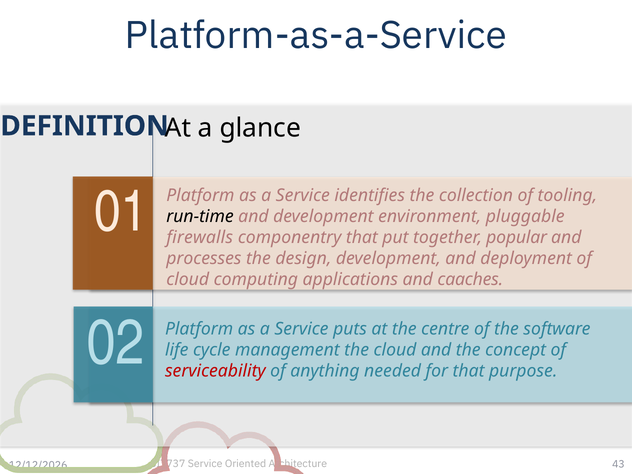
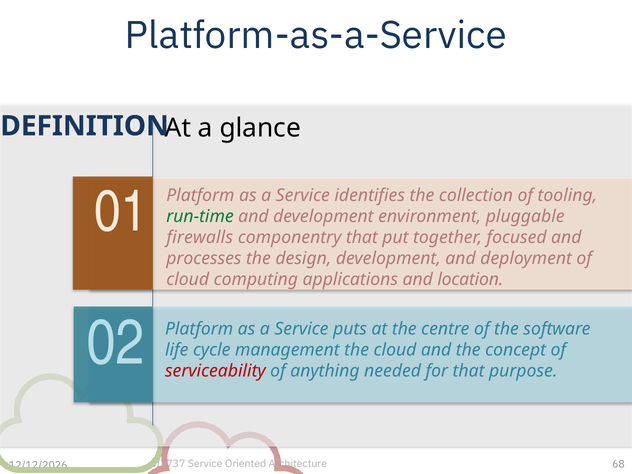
run-time colour: black -> green
popular: popular -> focused
caaches: caaches -> location
43: 43 -> 68
